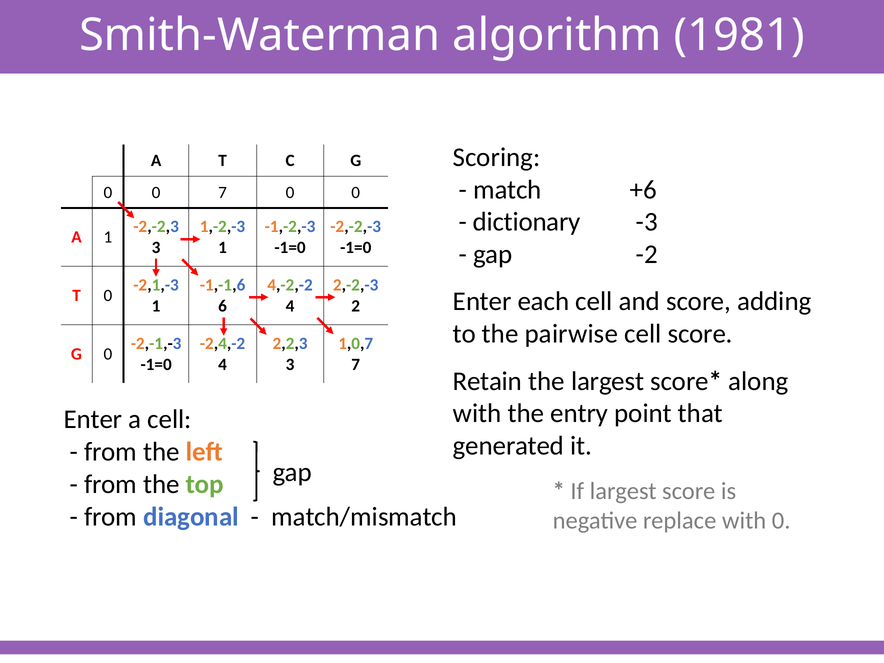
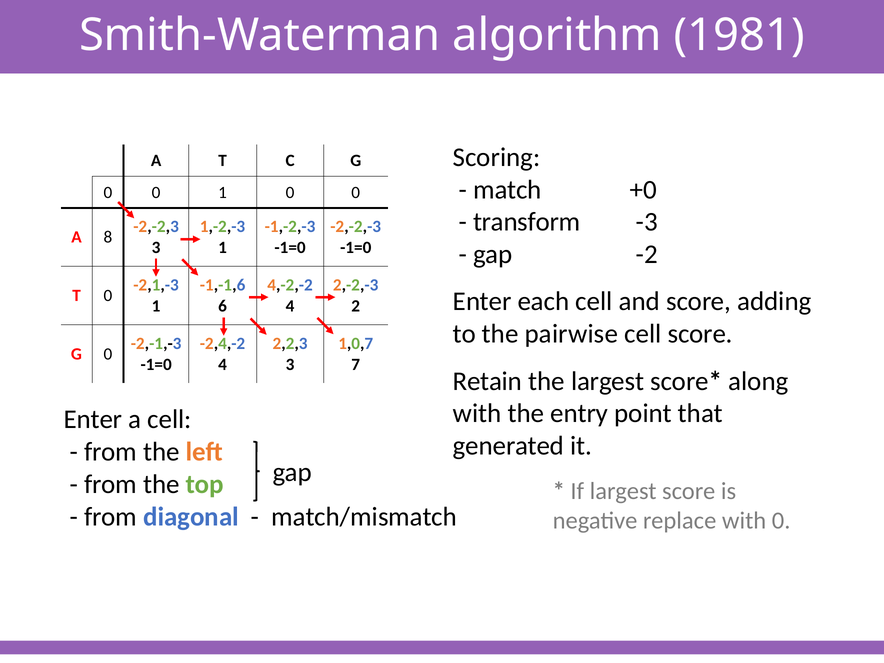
+6: +6 -> +0
0 7: 7 -> 1
dictionary: dictionary -> transform
A 1: 1 -> 8
